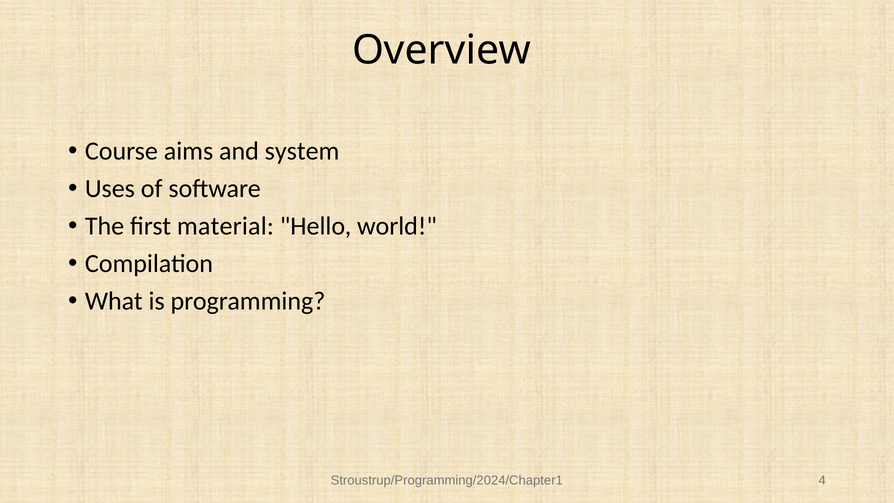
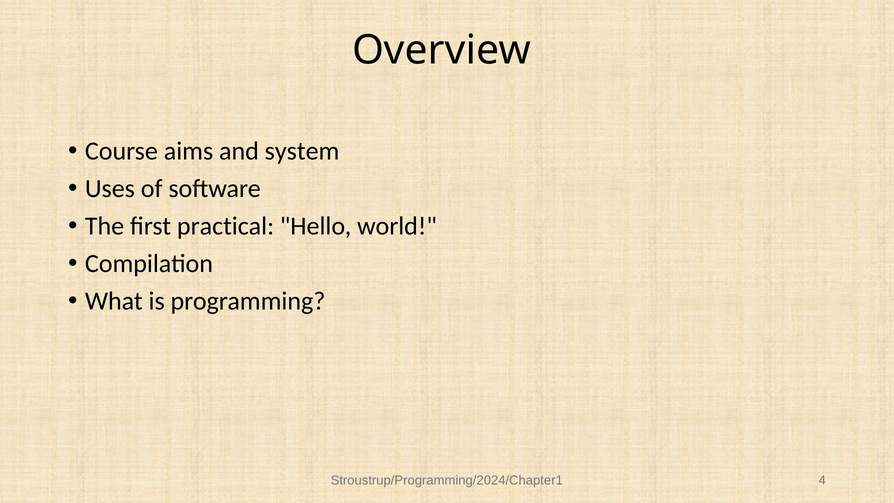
material: material -> practical
